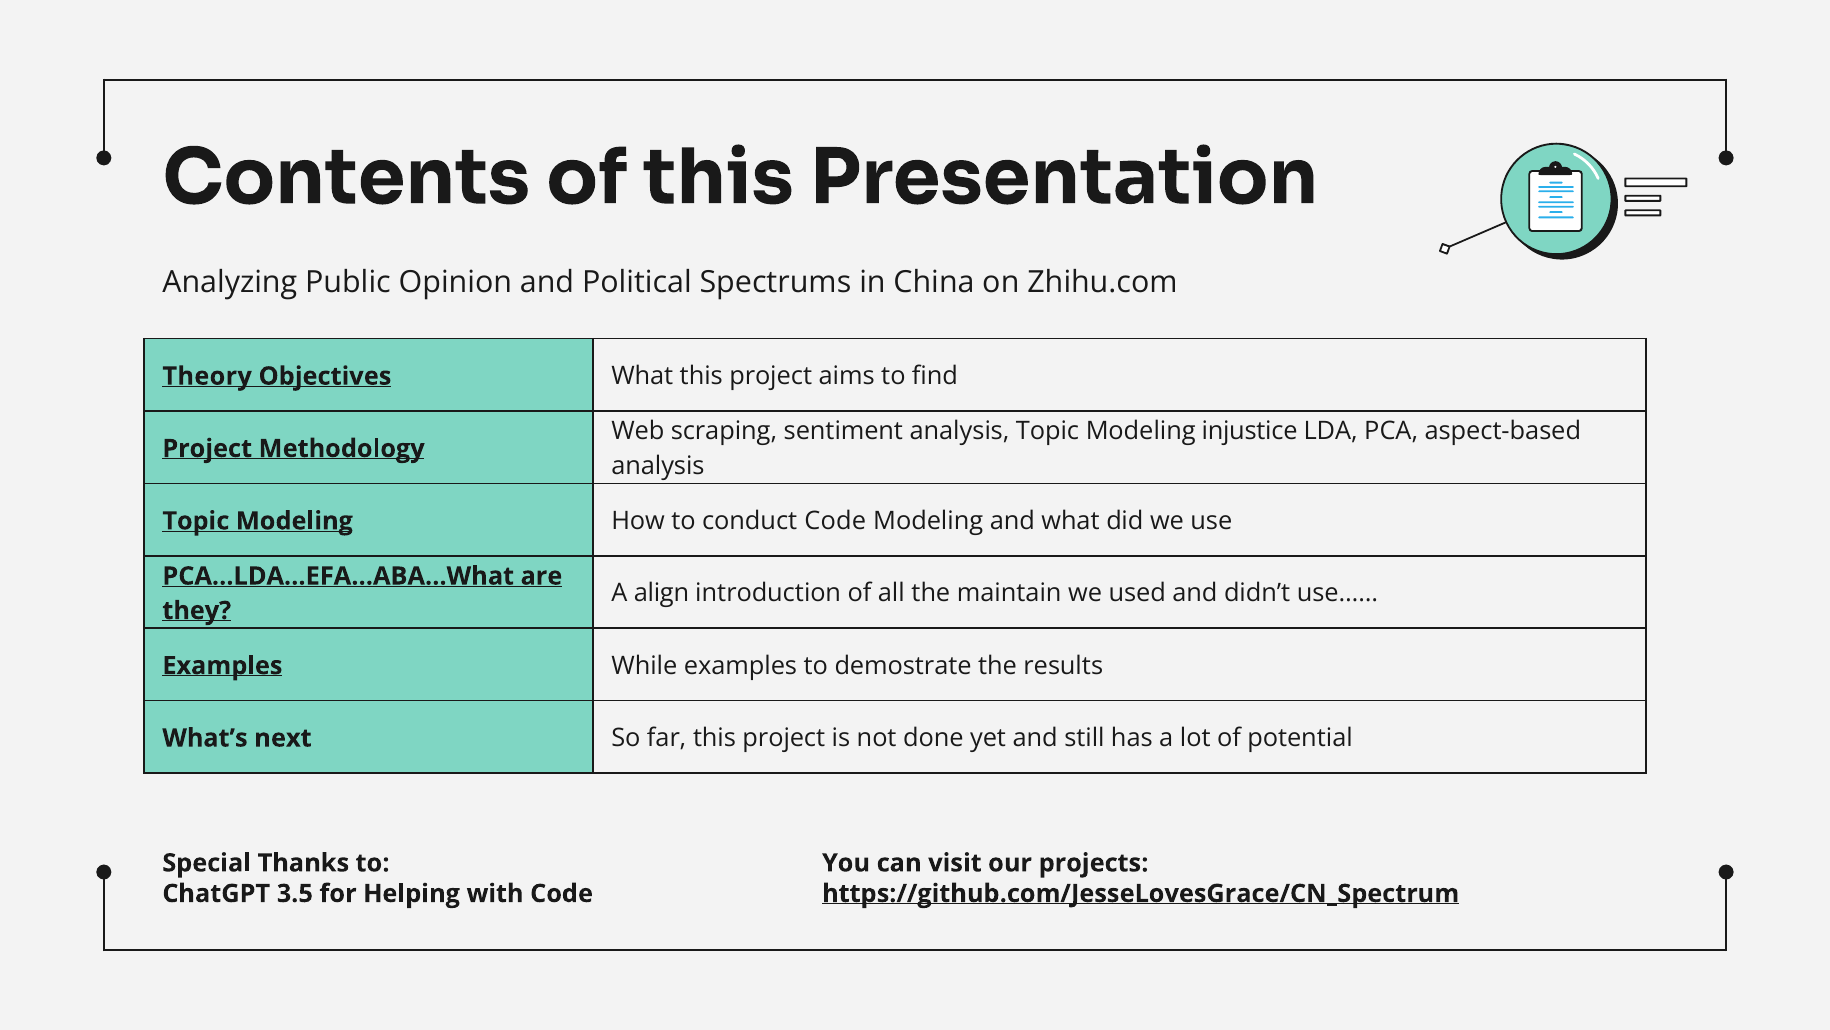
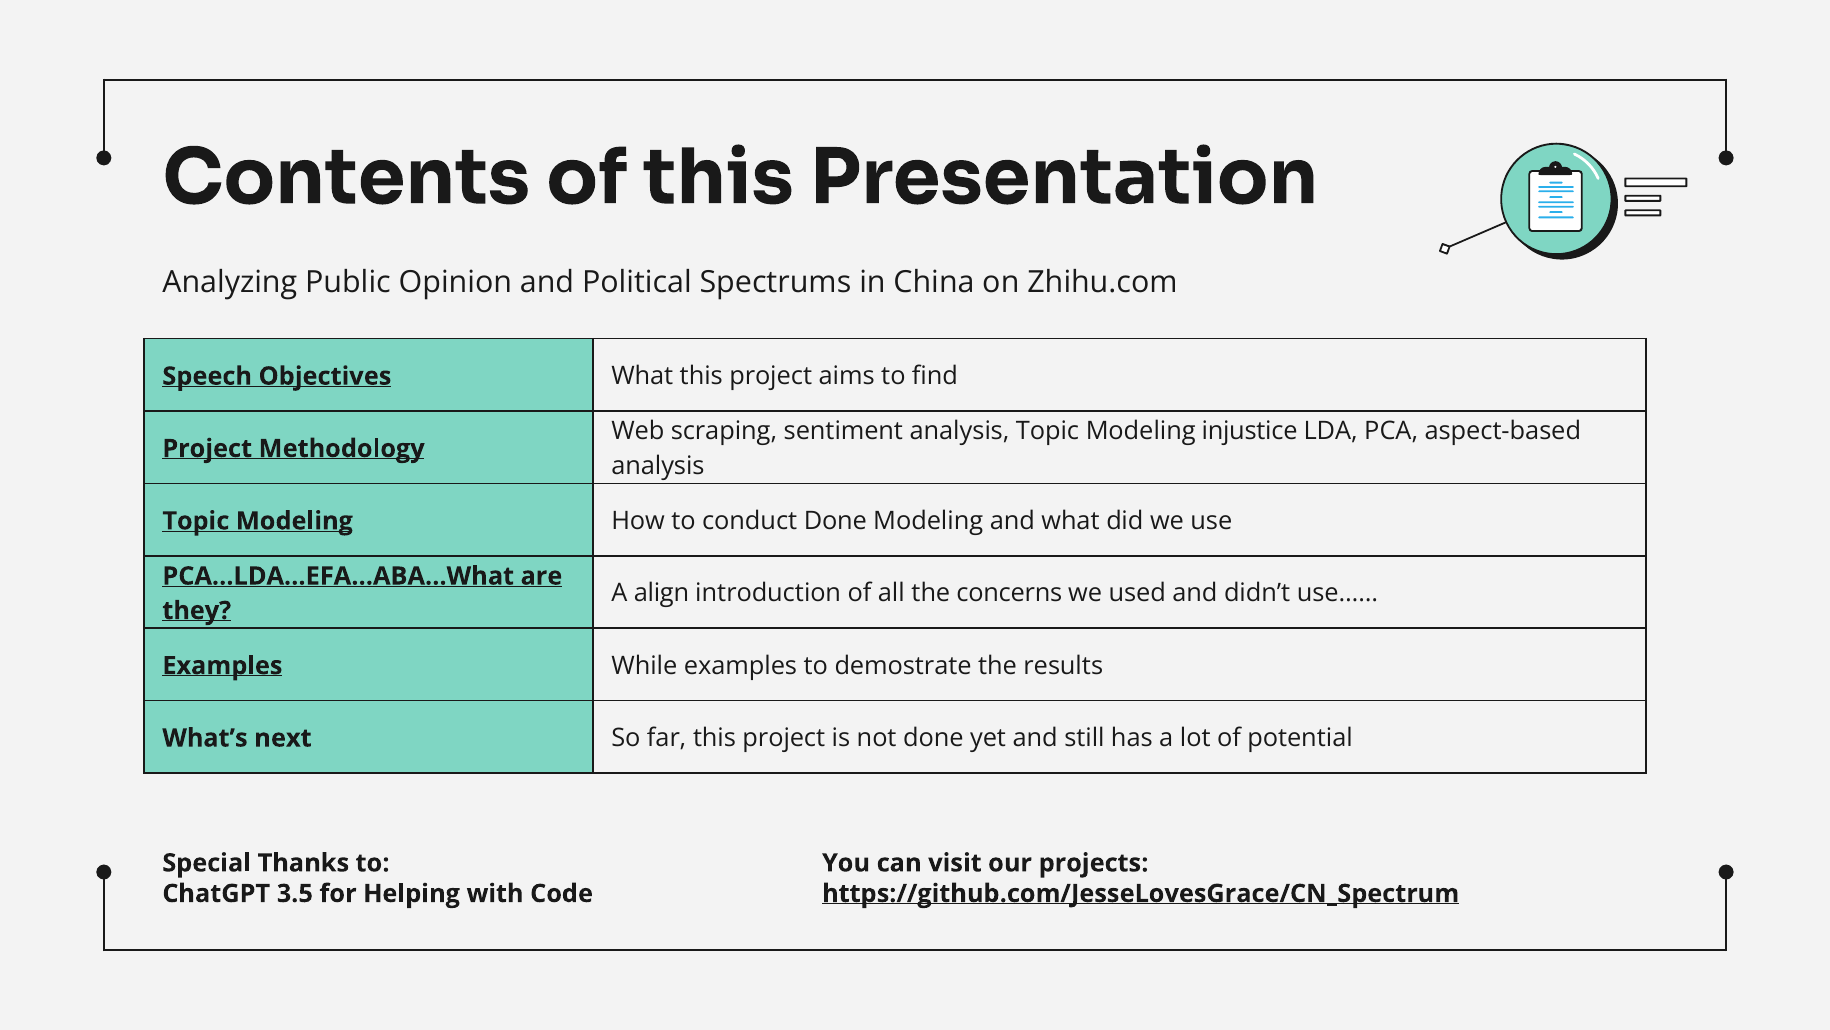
Theory: Theory -> Speech
conduct Code: Code -> Done
maintain: maintain -> concerns
